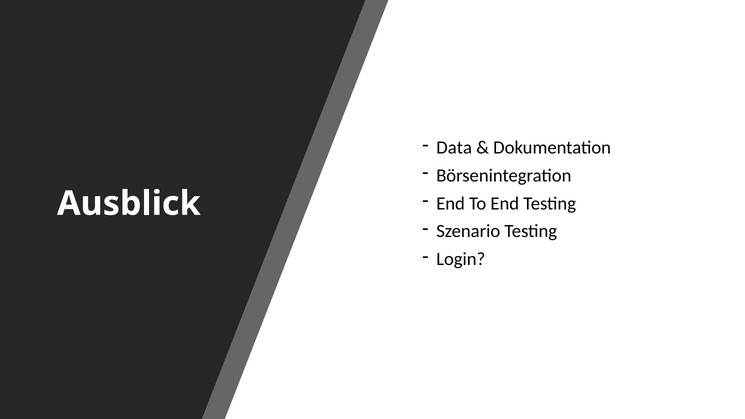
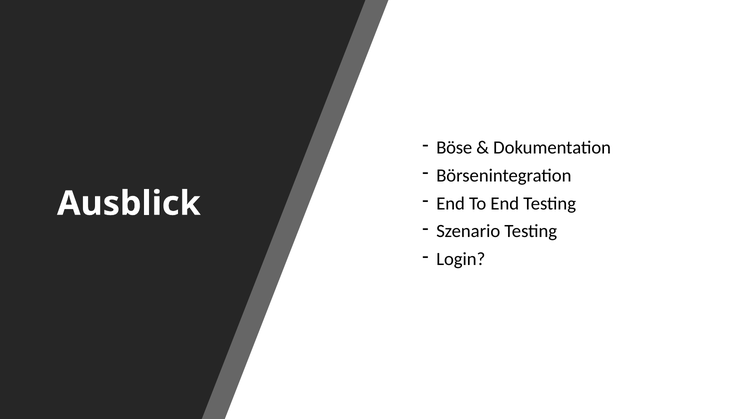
Data: Data -> Böse
